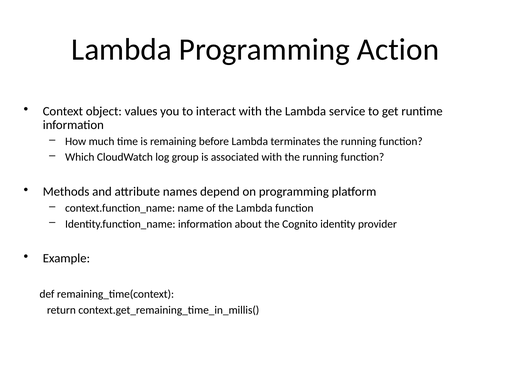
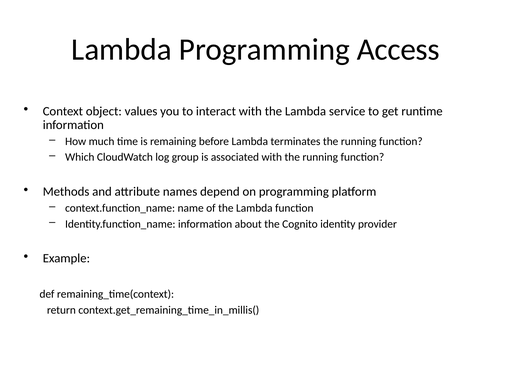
Action: Action -> Access
